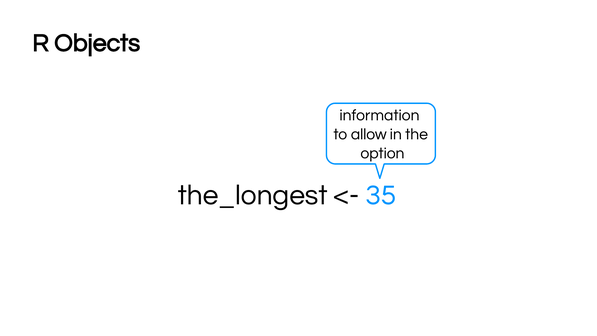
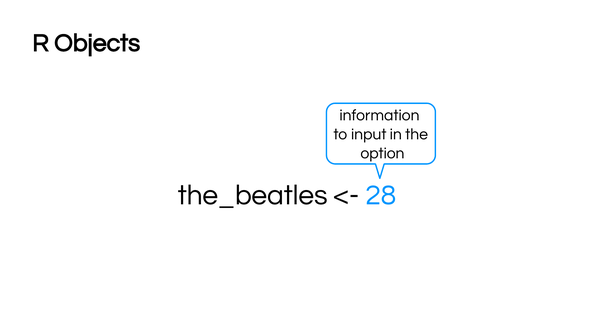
allow: allow -> input
the_longest: the_longest -> the_beatles
35: 35 -> 28
